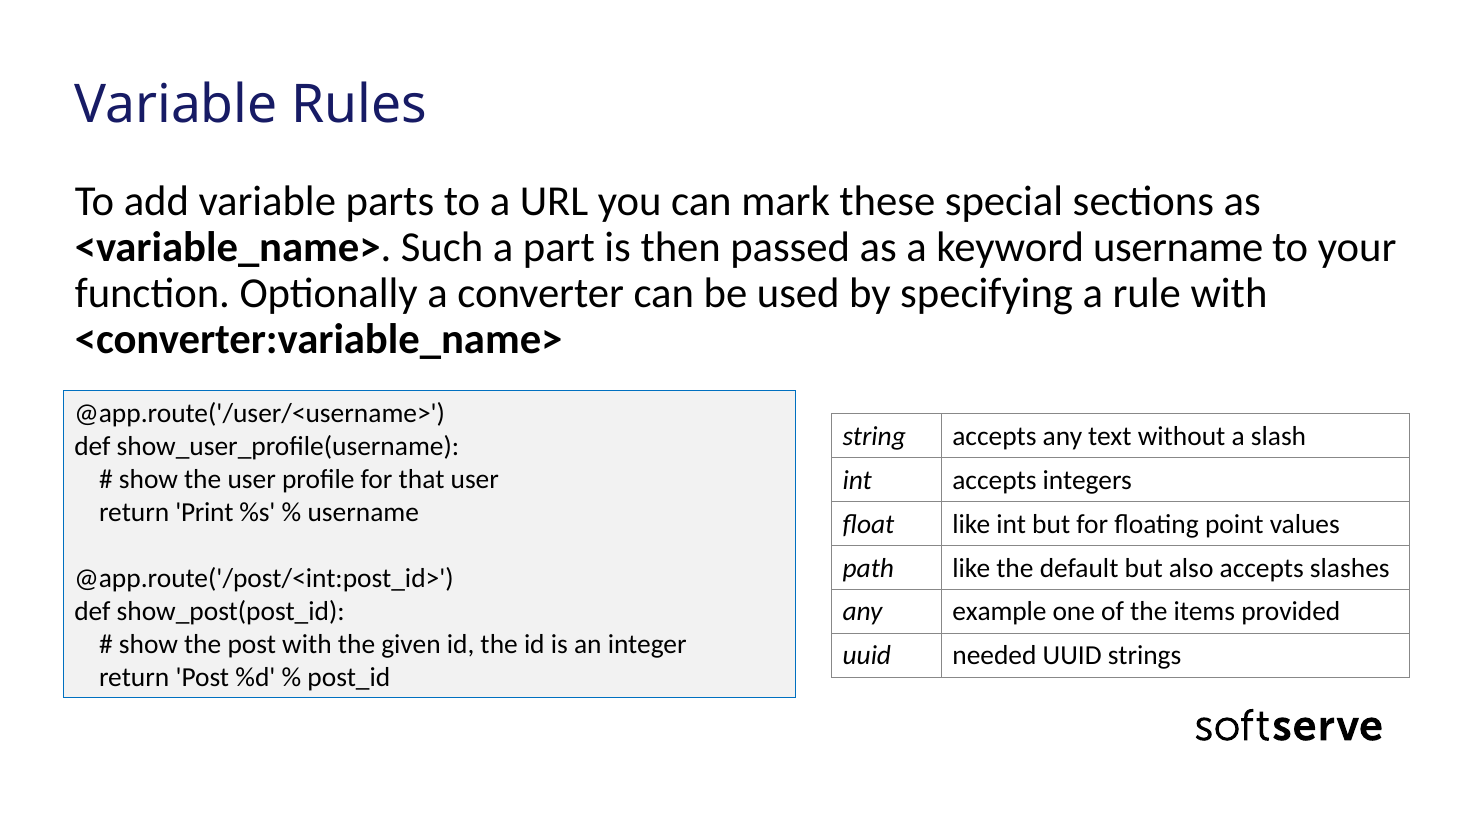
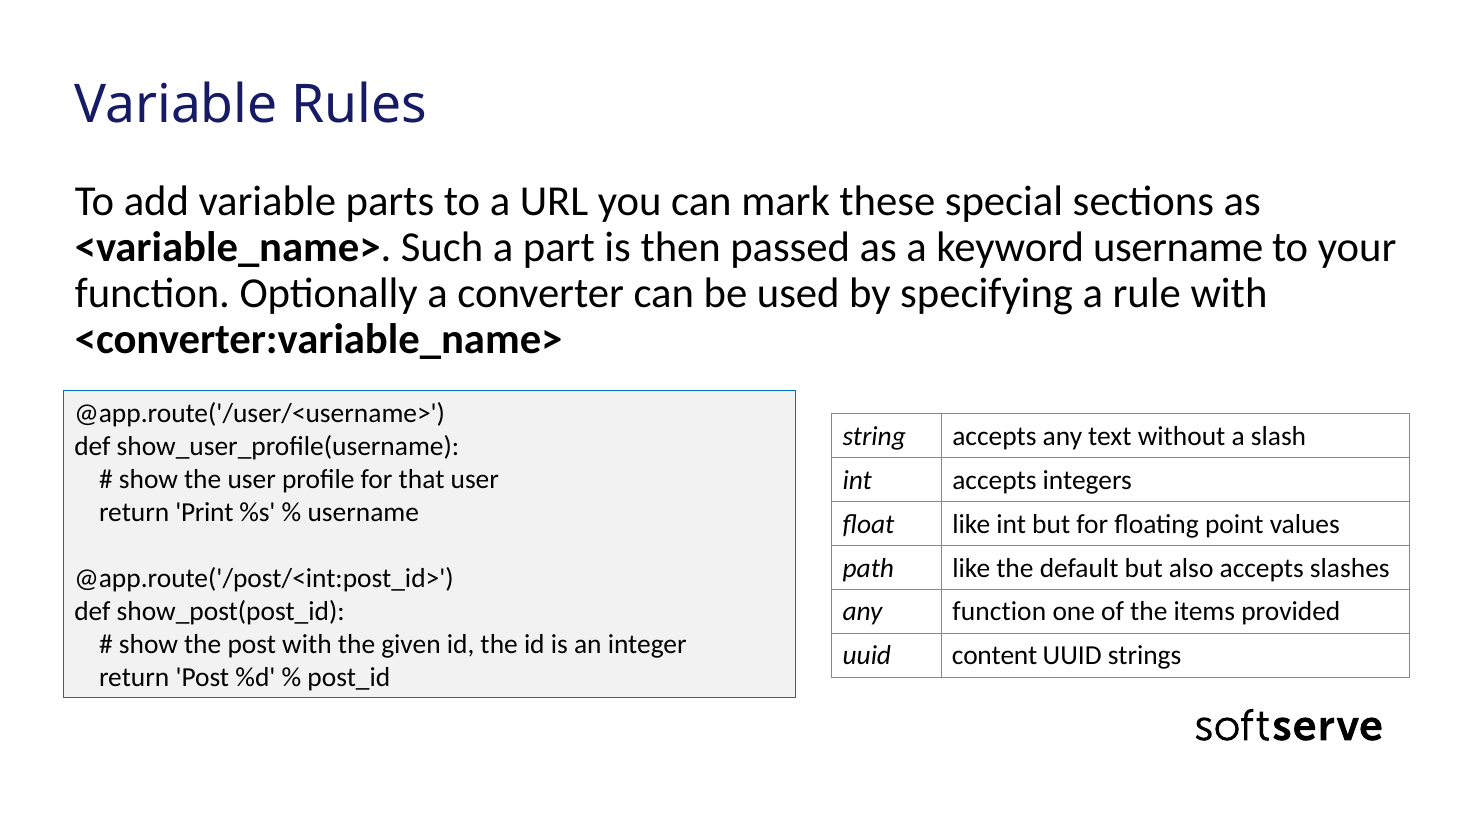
any example: example -> function
needed: needed -> content
